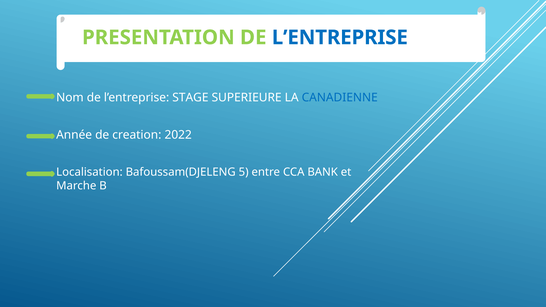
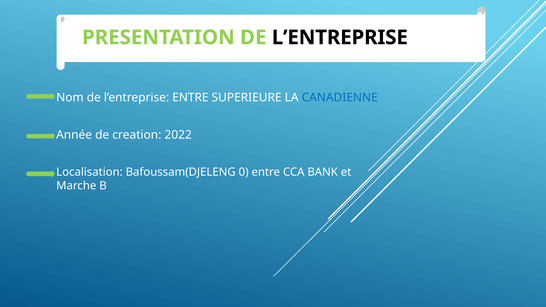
L’ENTREPRISE at (340, 37) colour: blue -> black
l’entreprise STAGE: STAGE -> ENTRE
5: 5 -> 0
